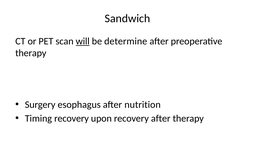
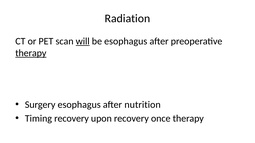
Sandwich: Sandwich -> Radiation
be determine: determine -> esophagus
therapy at (31, 53) underline: none -> present
recovery after: after -> once
